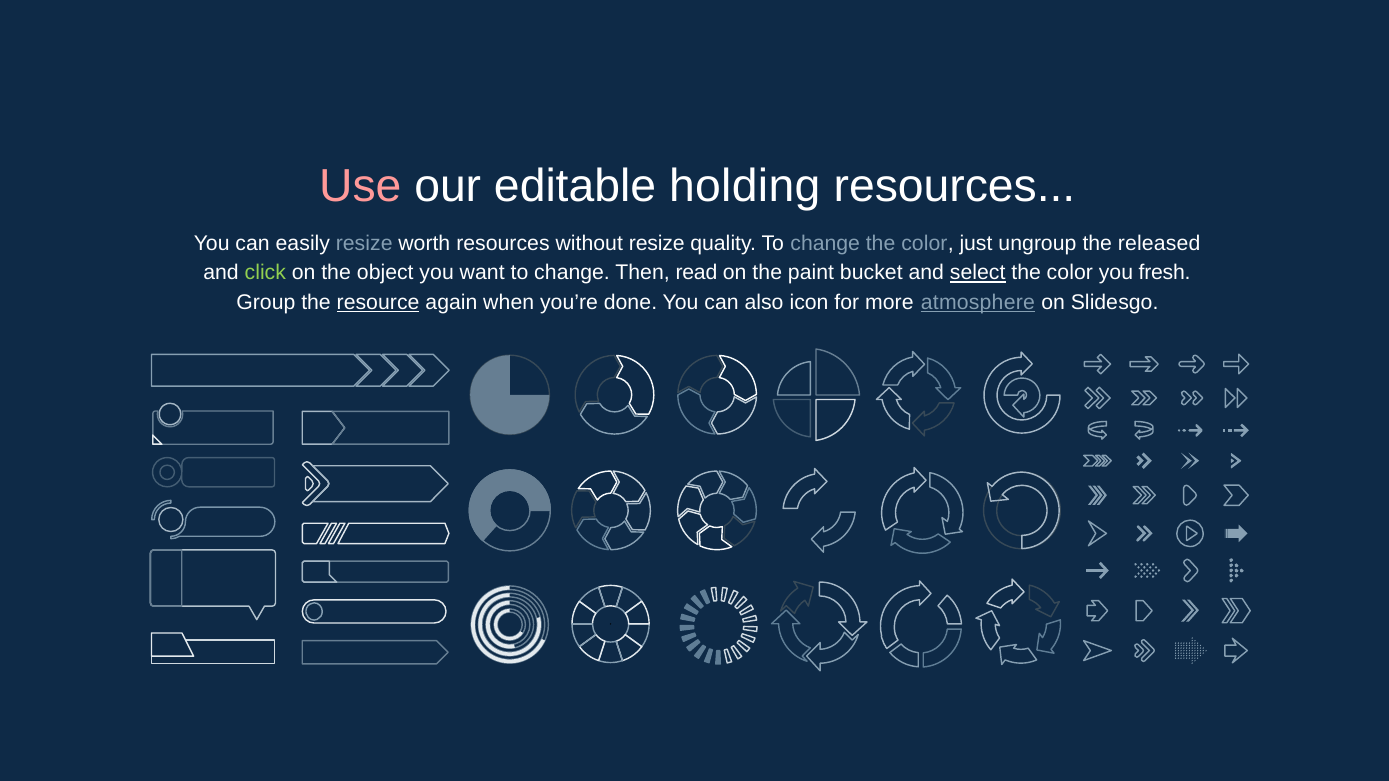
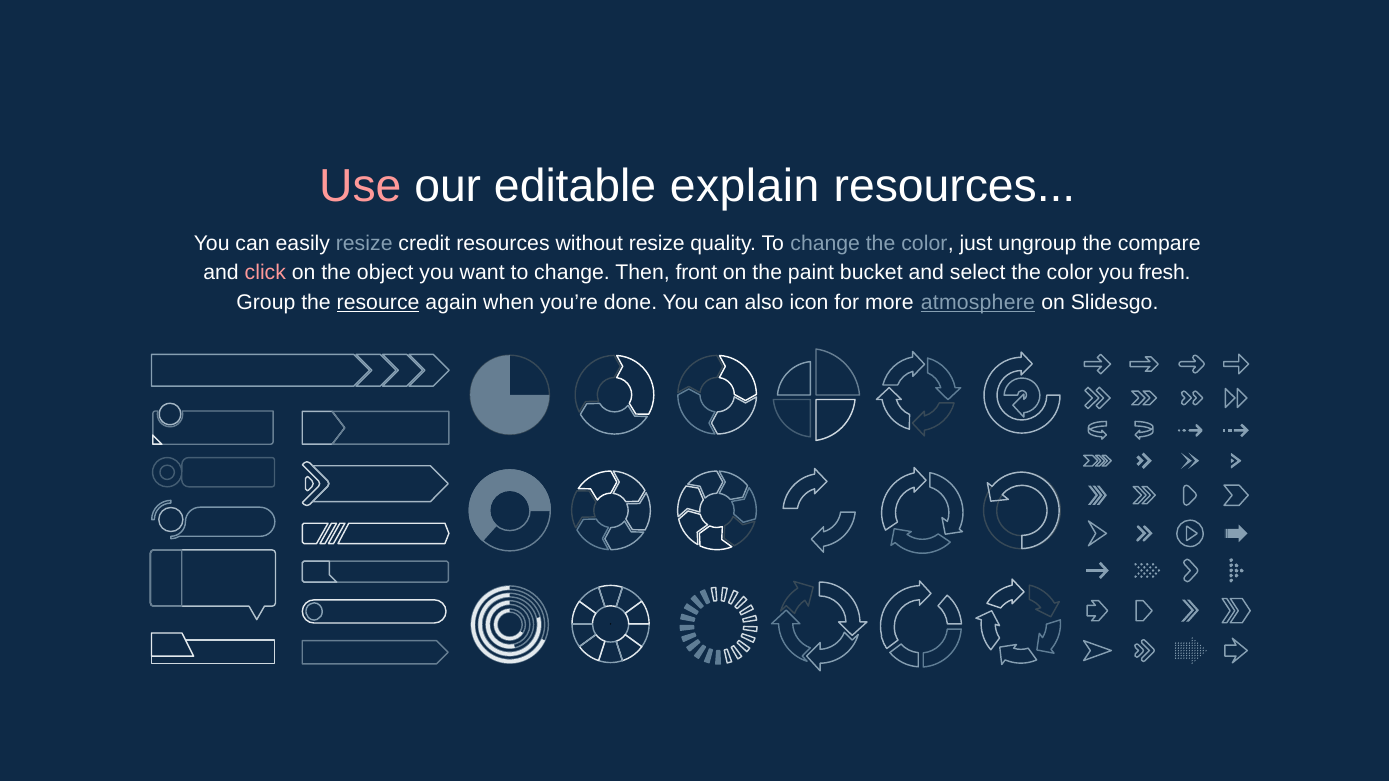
holding: holding -> explain
worth: worth -> credit
released: released -> compare
click colour: light green -> pink
read: read -> front
select underline: present -> none
